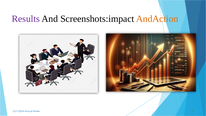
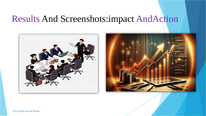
AndAction colour: orange -> purple
